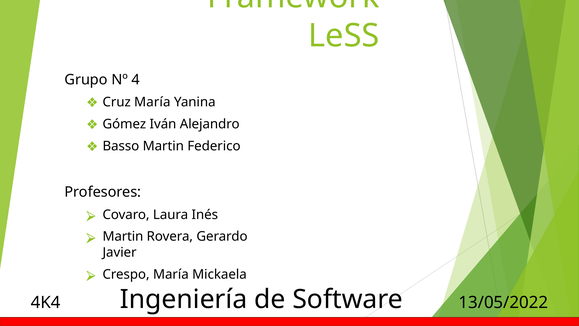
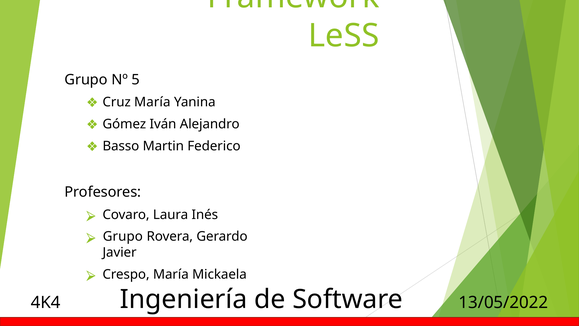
4: 4 -> 5
Martin at (123, 236): Martin -> Grupo
